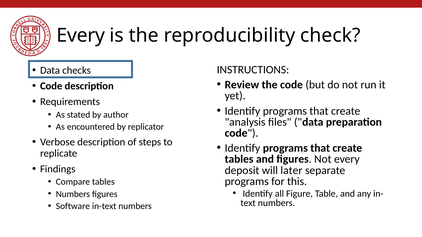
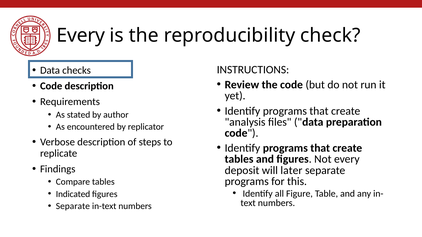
Numbers at (73, 194): Numbers -> Indicated
Software at (73, 206): Software -> Separate
